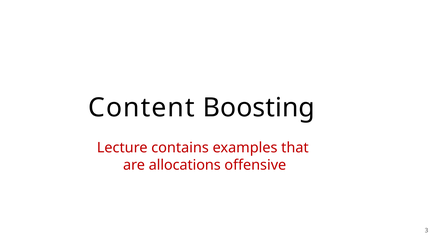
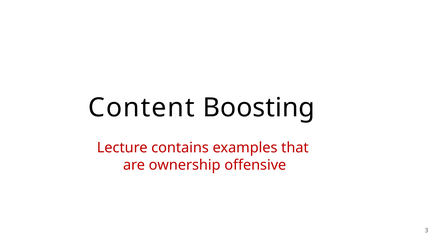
allocations: allocations -> ownership
